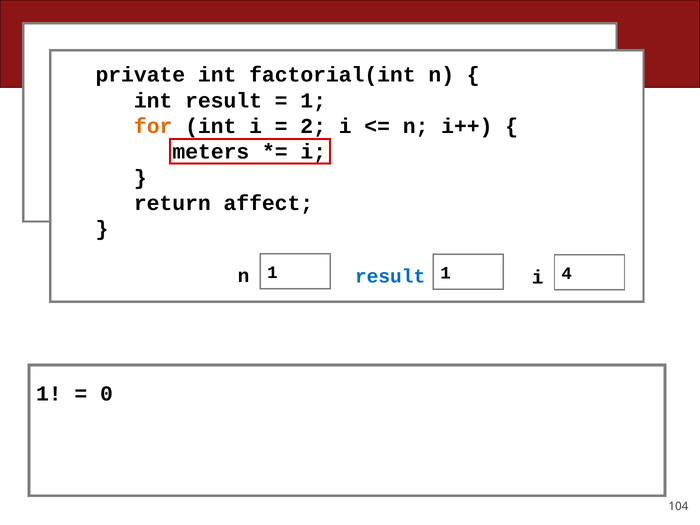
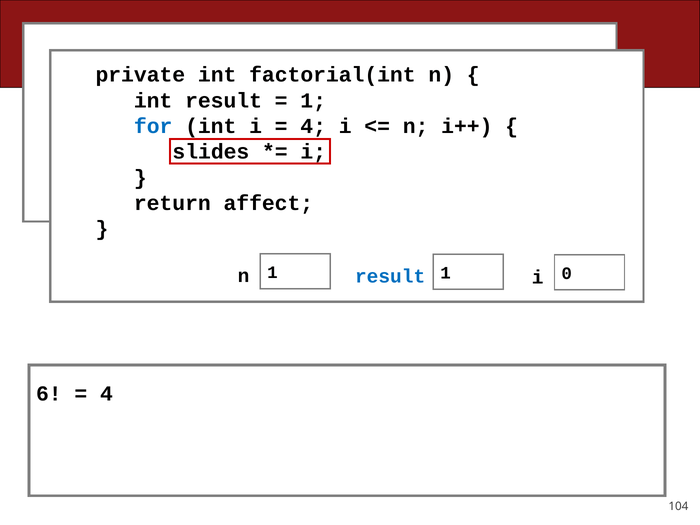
for colour: orange -> blue
2 at (313, 126): 2 -> 4
meters: meters -> slides
n 4: 4 -> 0
1 at (49, 393): 1 -> 6
0 at (106, 393): 0 -> 4
